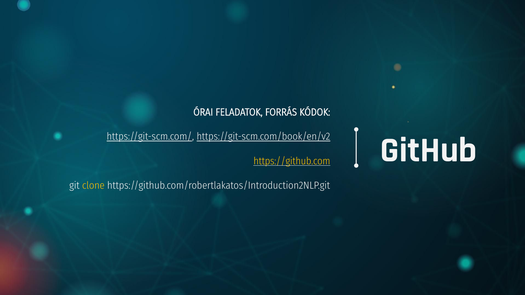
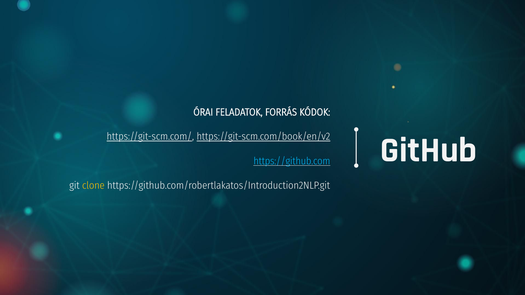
https://github.com colour: yellow -> light blue
